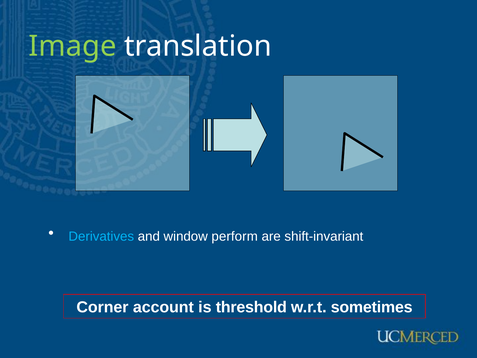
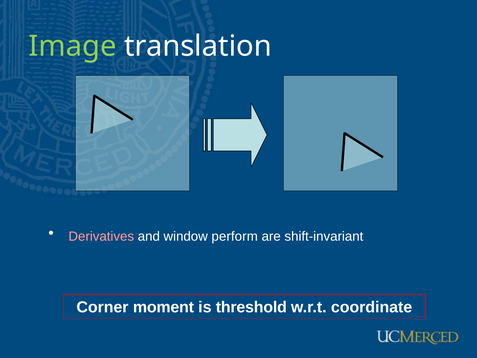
Derivatives colour: light blue -> pink
account: account -> moment
sometimes: sometimes -> coordinate
